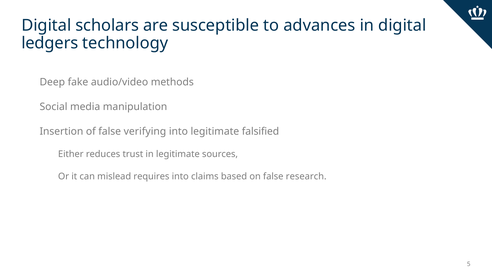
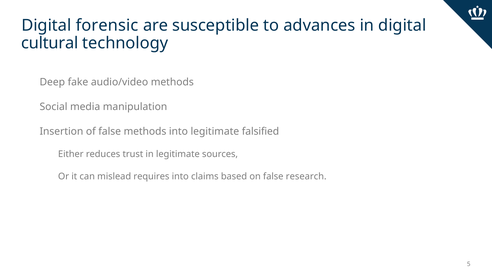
scholars: scholars -> forensic
ledgers: ledgers -> cultural
false verifying: verifying -> methods
